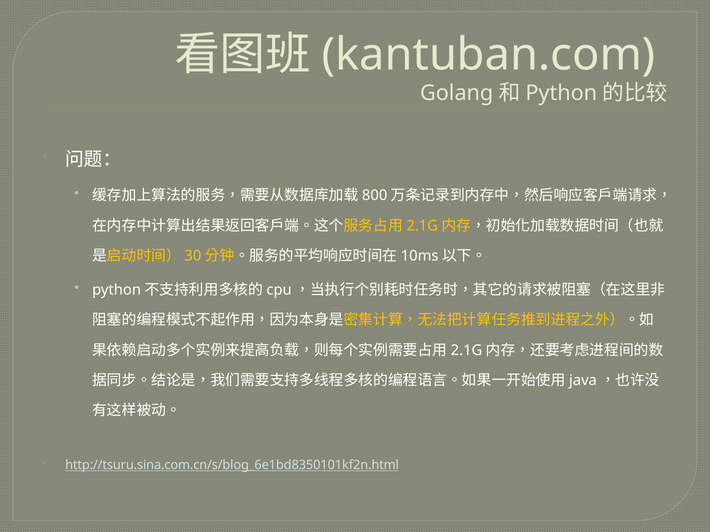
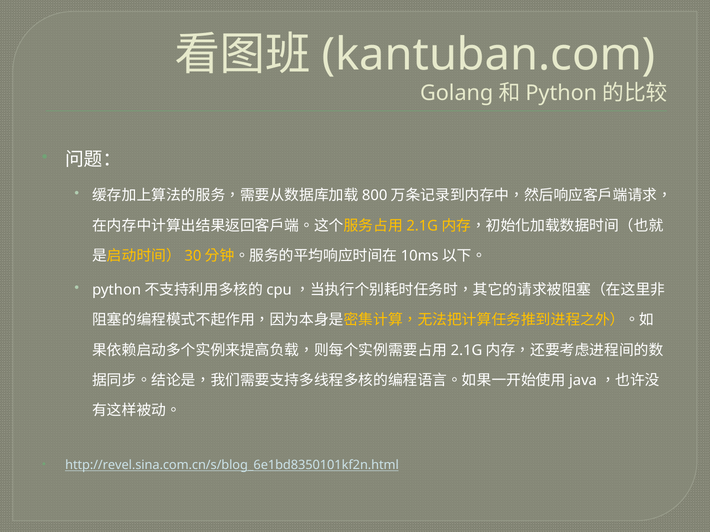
http://tsuru.sina.com.cn/s/blog_6e1bd8350101kf2n.html: http://tsuru.sina.com.cn/s/blog_6e1bd8350101kf2n.html -> http://revel.sina.com.cn/s/blog_6e1bd8350101kf2n.html
